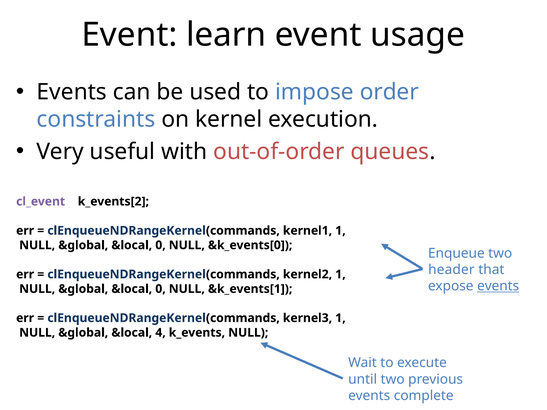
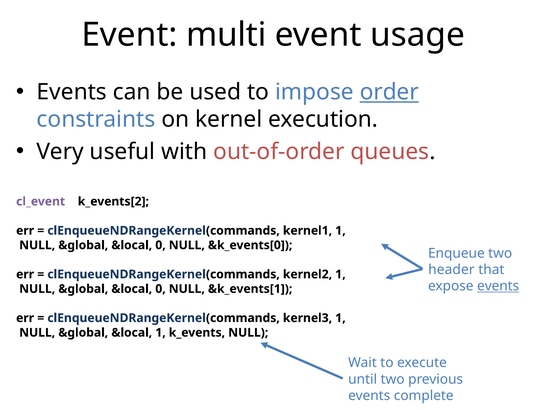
learn: learn -> multi
order underline: none -> present
&local 4: 4 -> 1
